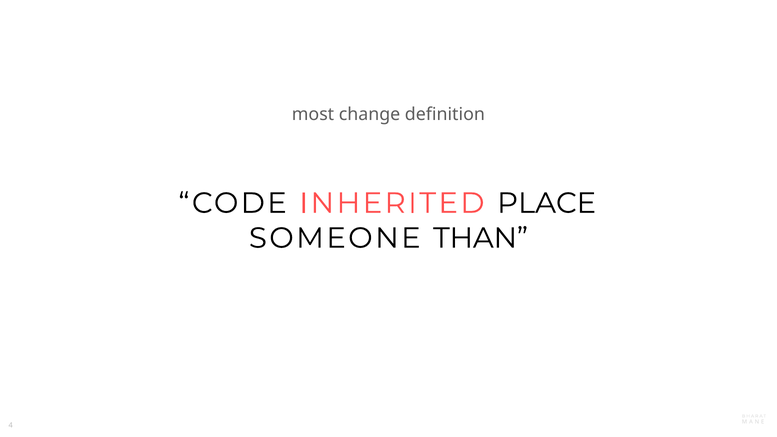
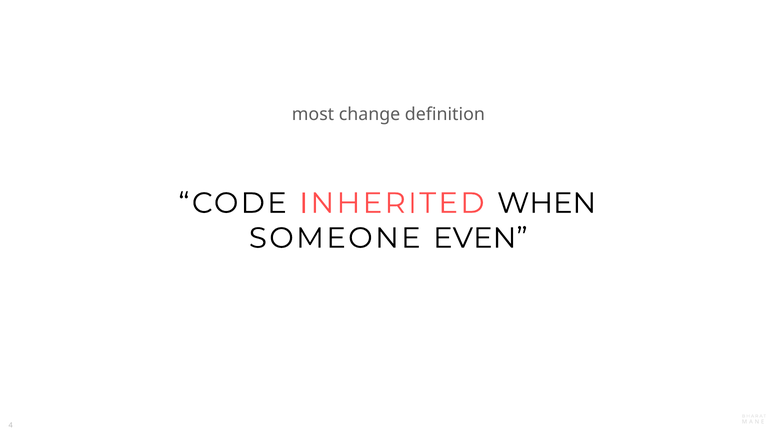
PLACE: PLACE -> WHEN
THAN: THAN -> EVEN
